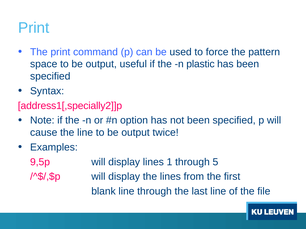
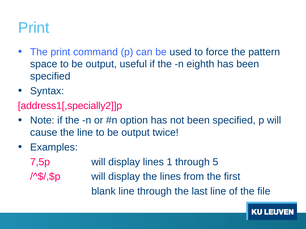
plastic: plastic -> eighth
9,5p: 9,5p -> 7,5p
